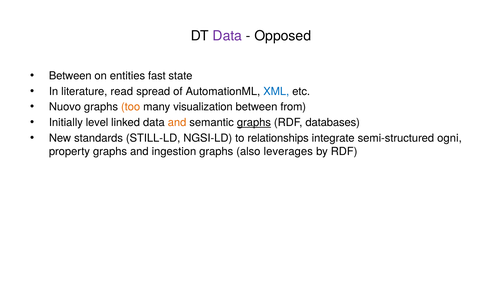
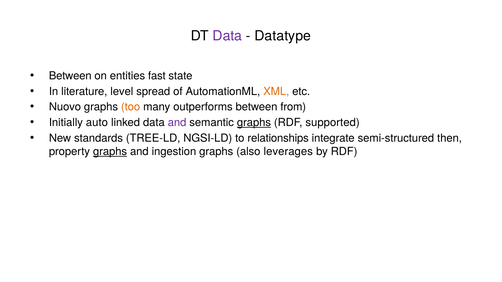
Opposed: Opposed -> Datatype
read: read -> level
XML colour: blue -> orange
visualization: visualization -> outperforms
level: level -> auto
and at (177, 123) colour: orange -> purple
databases: databases -> supported
STILL-LD: STILL-LD -> TREE-LD
ogni: ogni -> then
graphs at (110, 152) underline: none -> present
